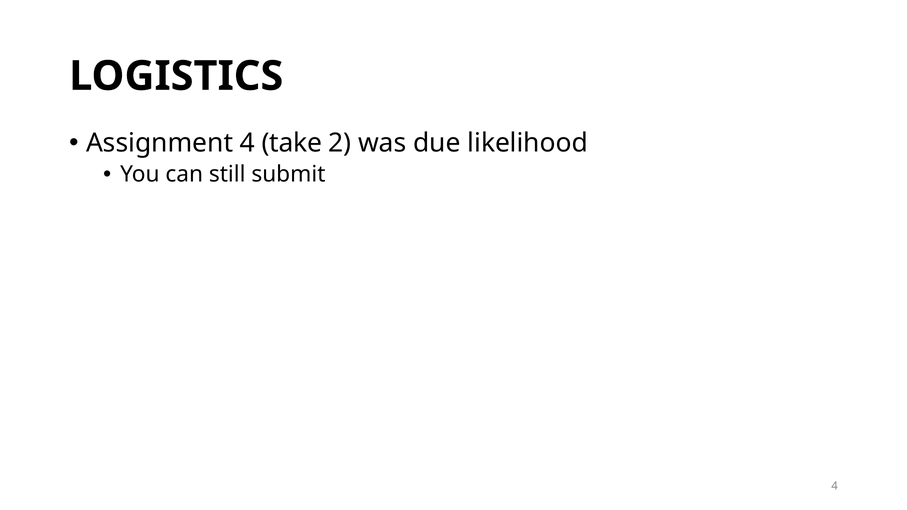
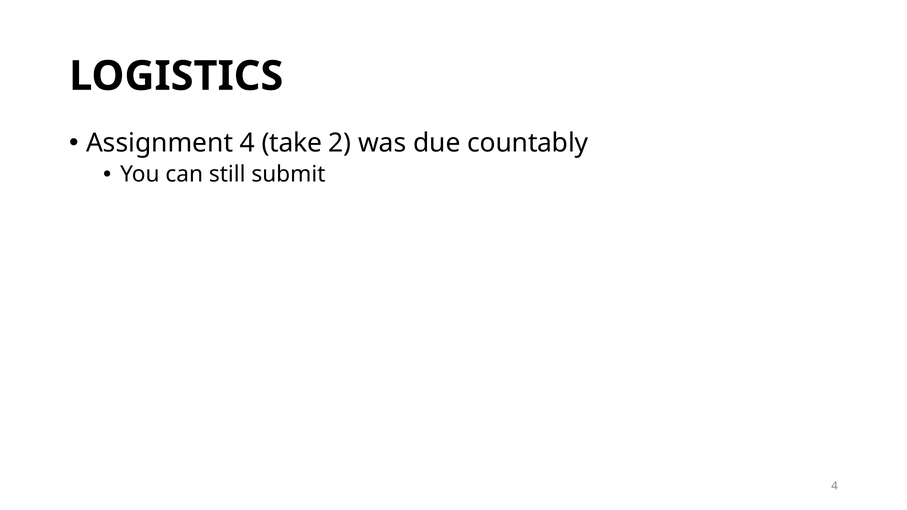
likelihood: likelihood -> countably
